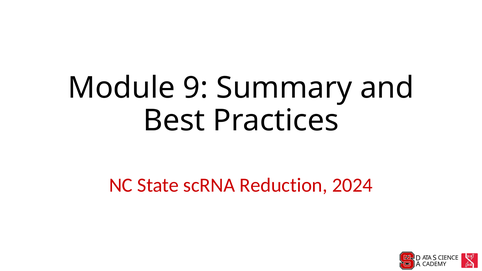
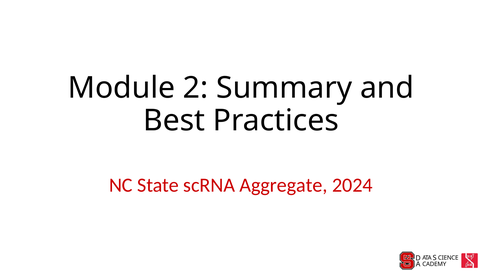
9: 9 -> 2
Reduction: Reduction -> Aggregate
